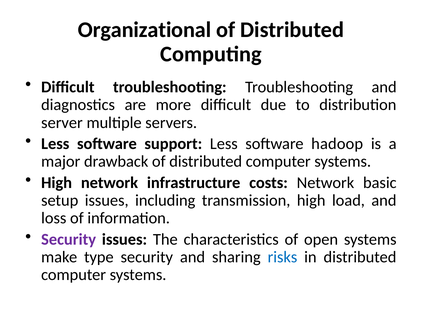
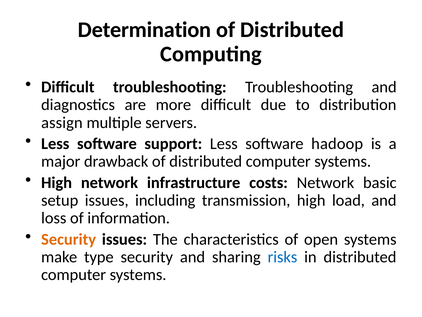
Organizational: Organizational -> Determination
server: server -> assign
Security at (69, 239) colour: purple -> orange
